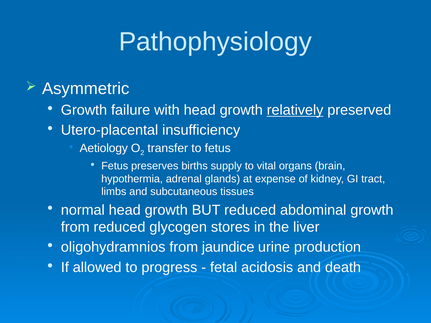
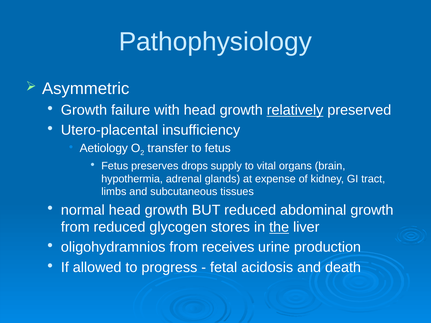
births: births -> drops
the underline: none -> present
jaundice: jaundice -> receives
